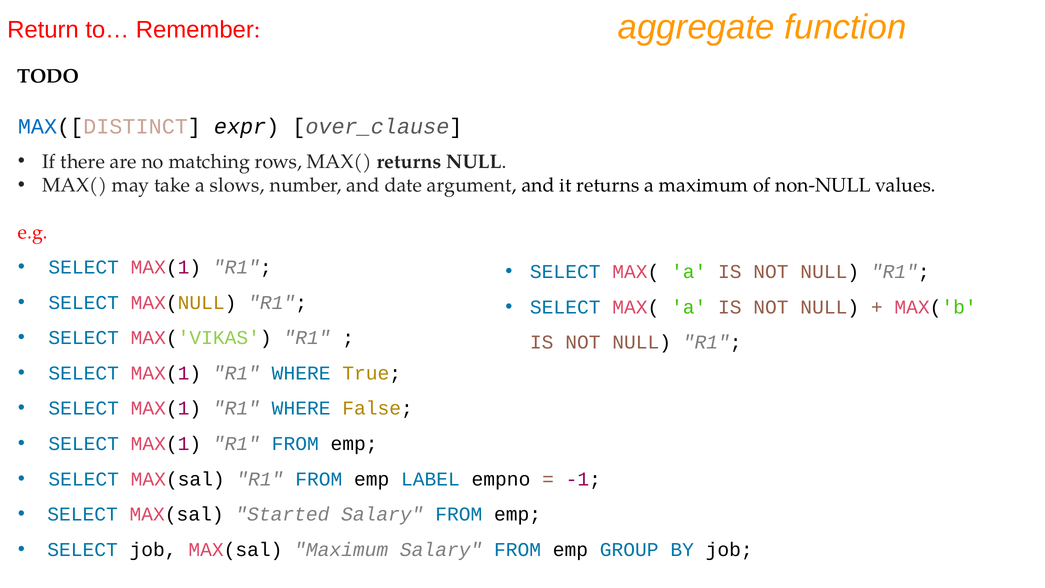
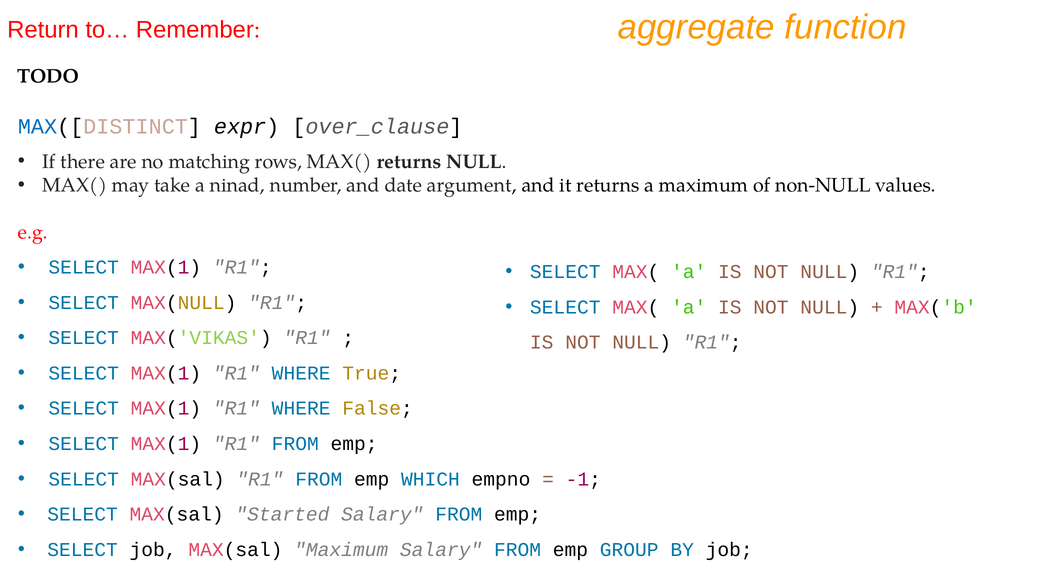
slows: slows -> ninad
LABEL: LABEL -> WHICH
